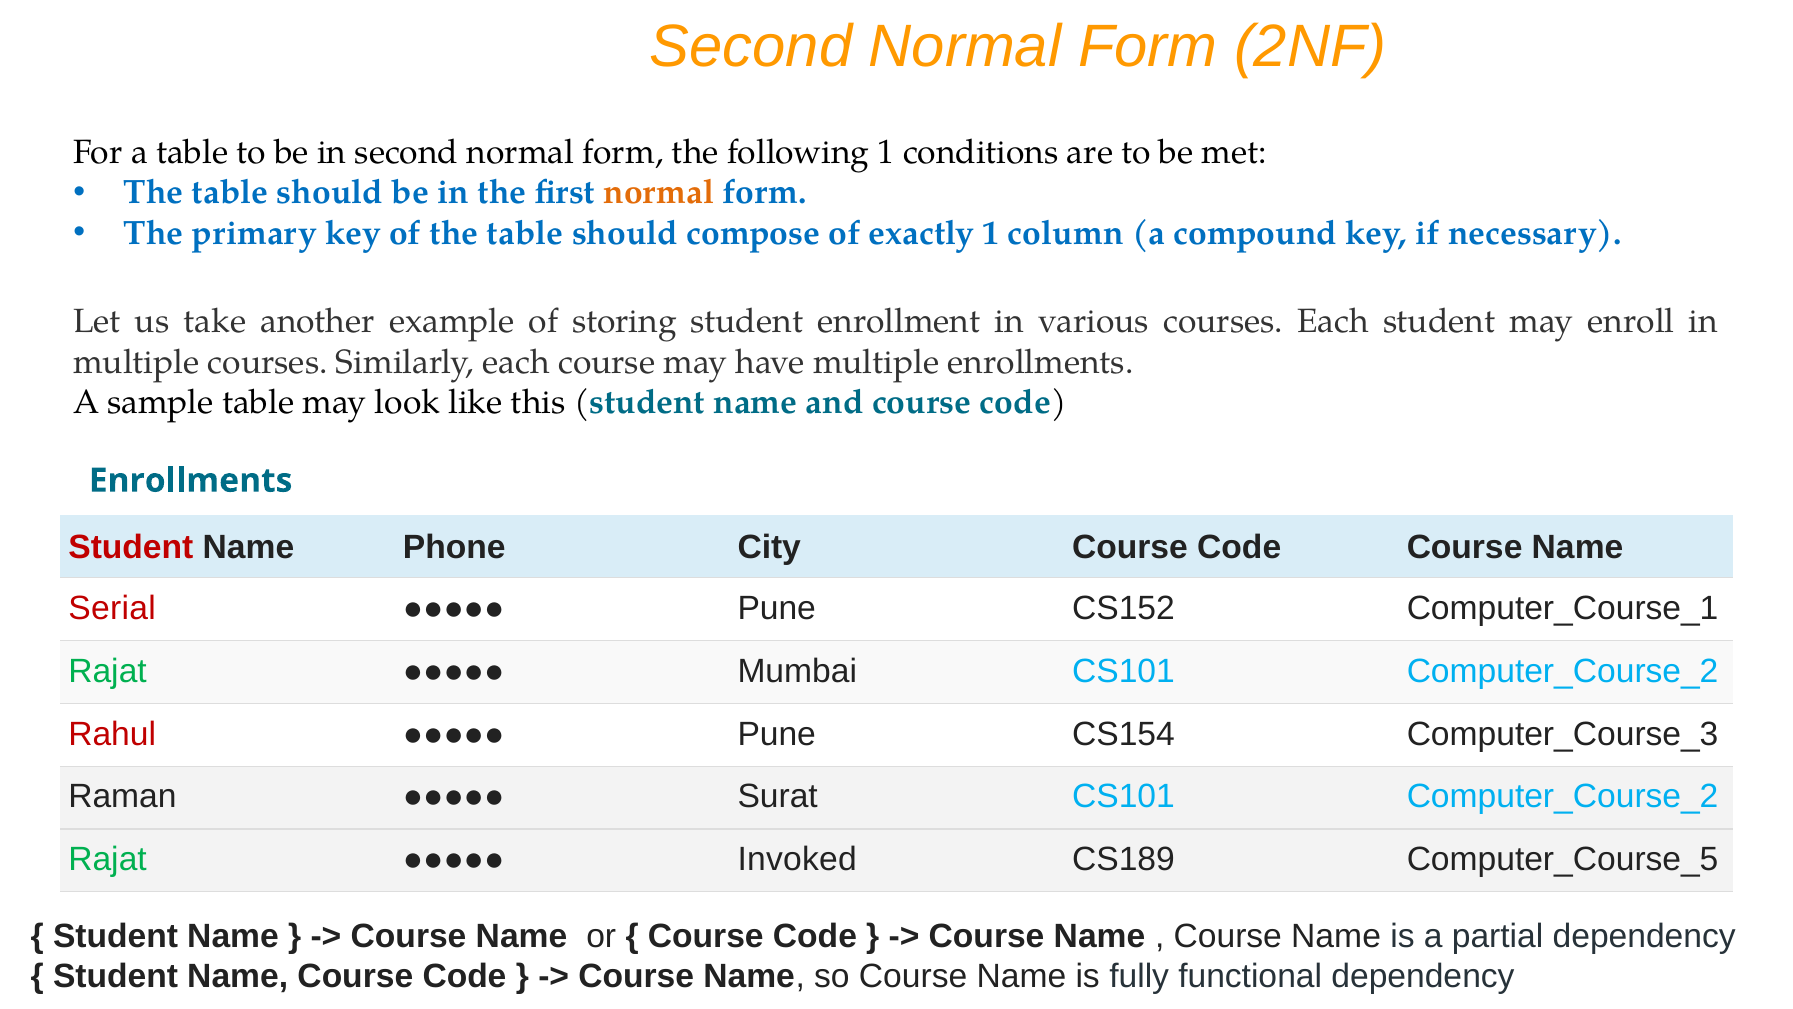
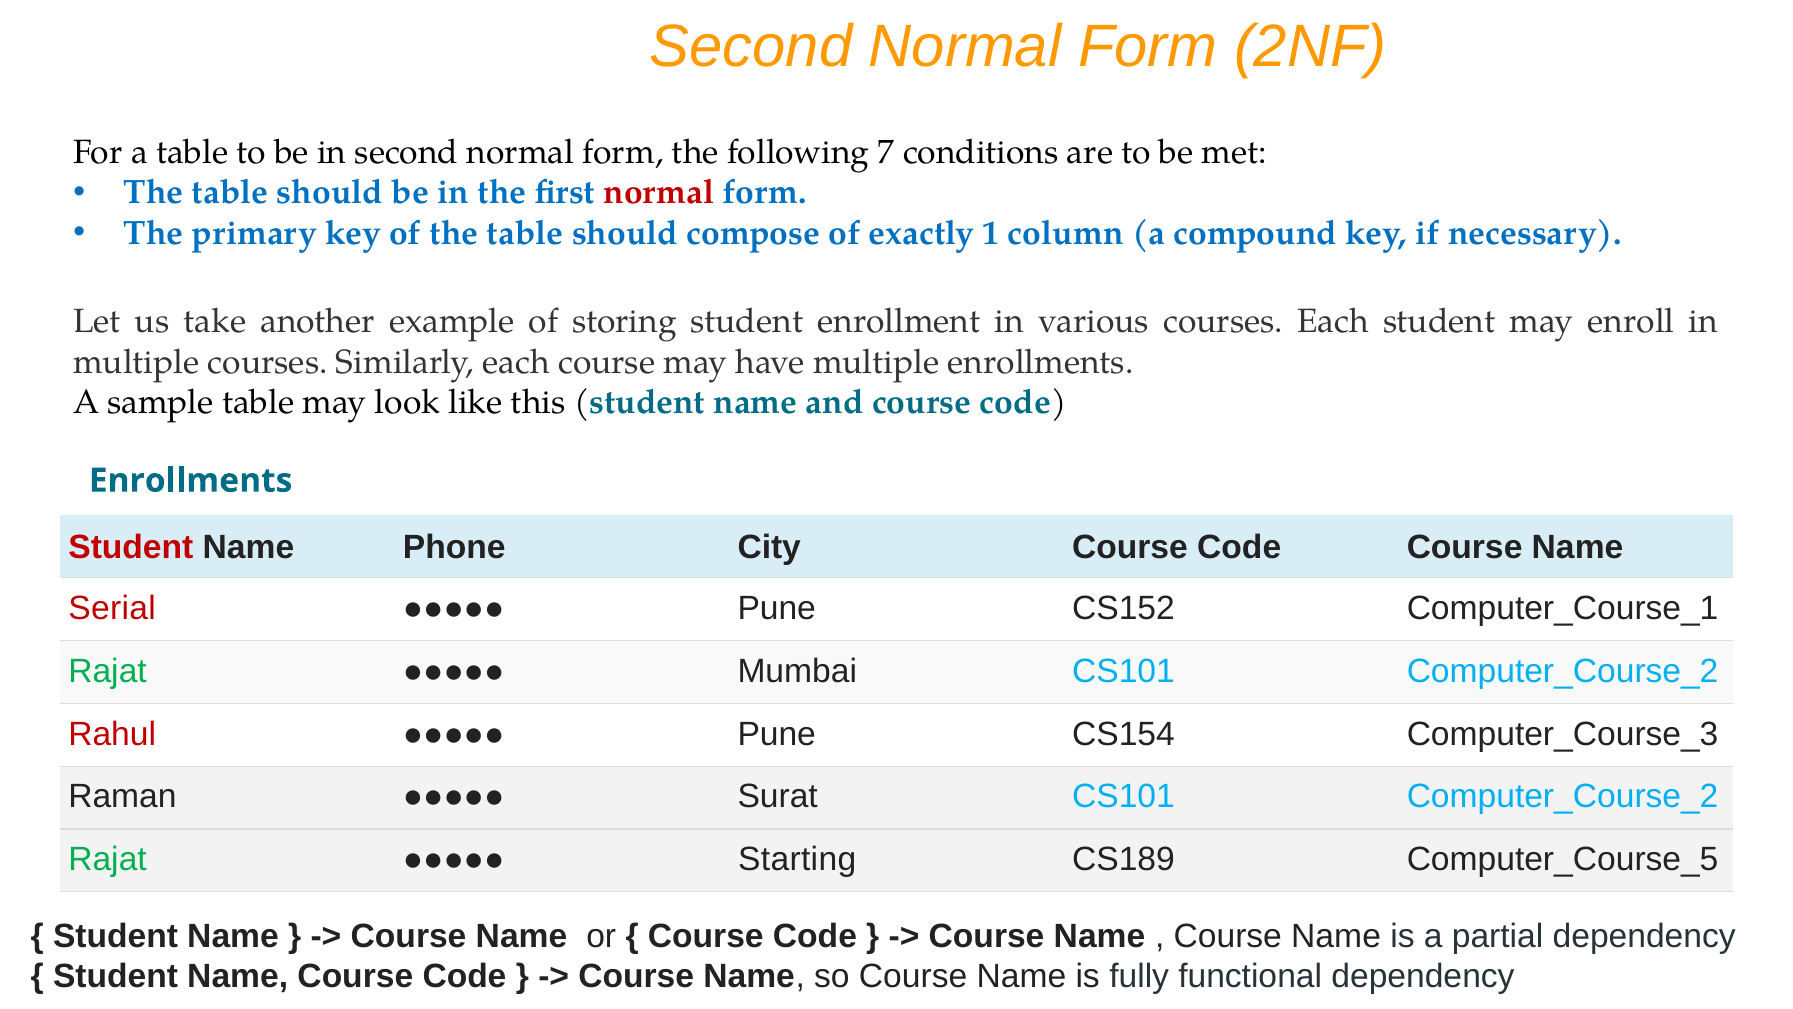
following 1: 1 -> 7
normal at (659, 193) colour: orange -> red
Invoked: Invoked -> Starting
